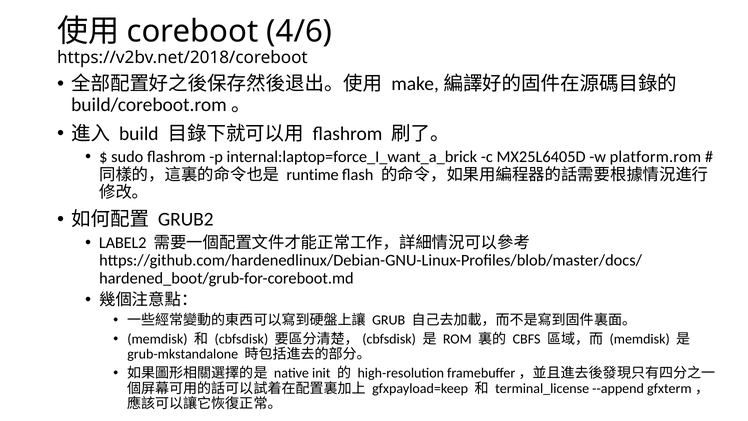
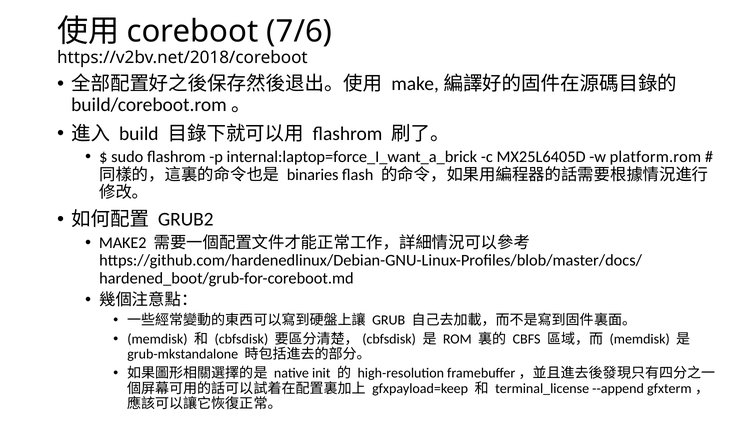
4/6: 4/6 -> 7/6
runtime: runtime -> binaries
LABEL2: LABEL2 -> MAKE2
